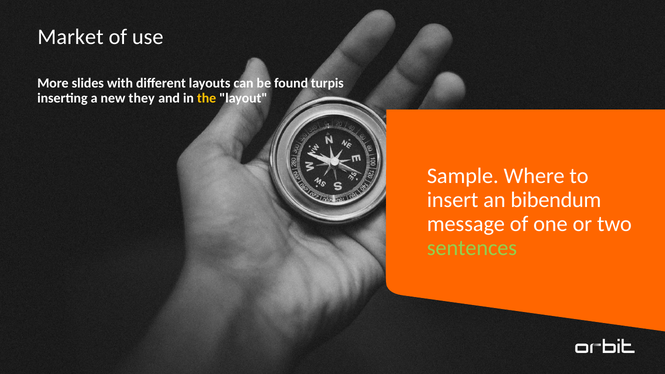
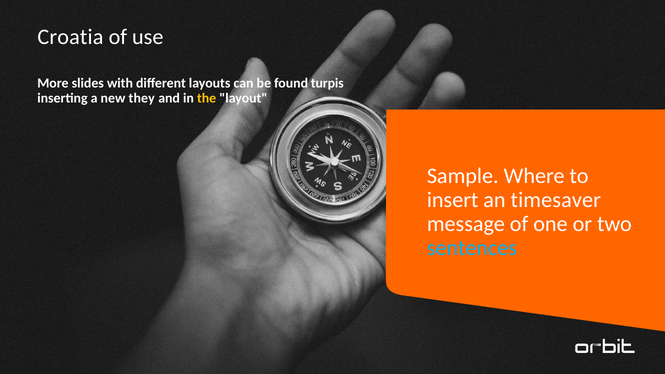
Market: Market -> Croatia
bibendum: bibendum -> timesaver
sentences colour: light green -> light blue
